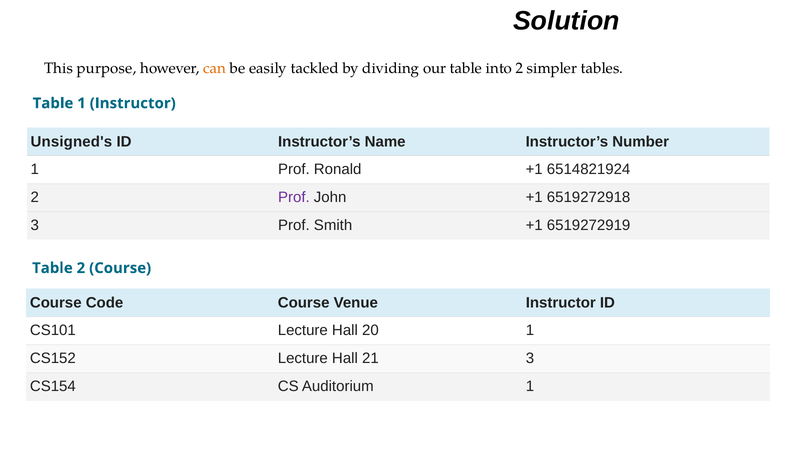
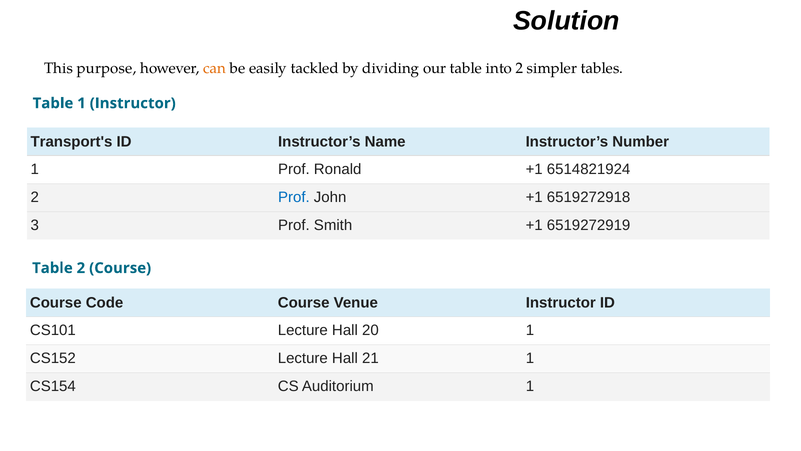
Unsigned's: Unsigned's -> Transport's
Prof at (294, 197) colour: purple -> blue
21 3: 3 -> 1
